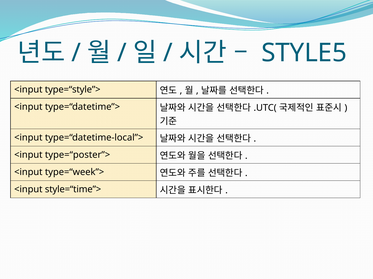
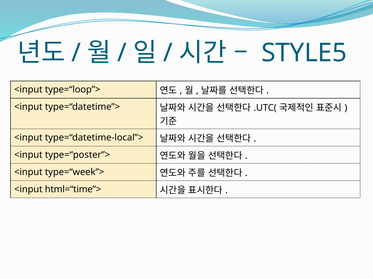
type=“style”>: type=“style”> -> type=“loop”>
style=“time”>: style=“time”> -> html=“time”>
